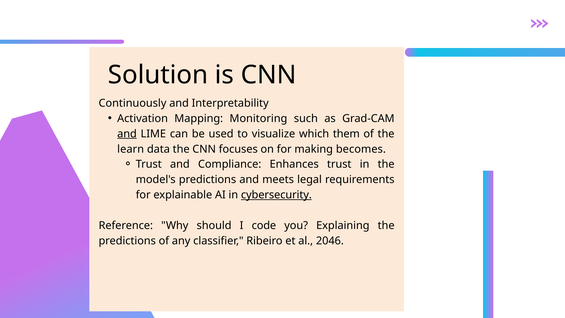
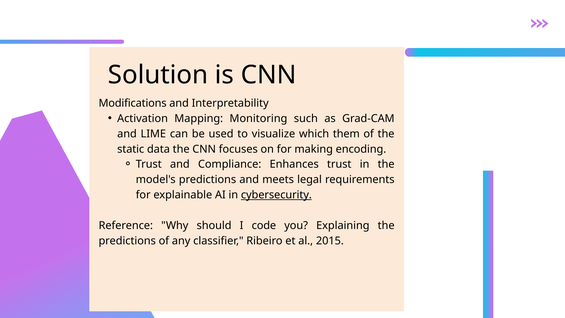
Continuously: Continuously -> Modifications
and at (127, 134) underline: present -> none
learn: learn -> static
becomes: becomes -> encoding
2046: 2046 -> 2015
